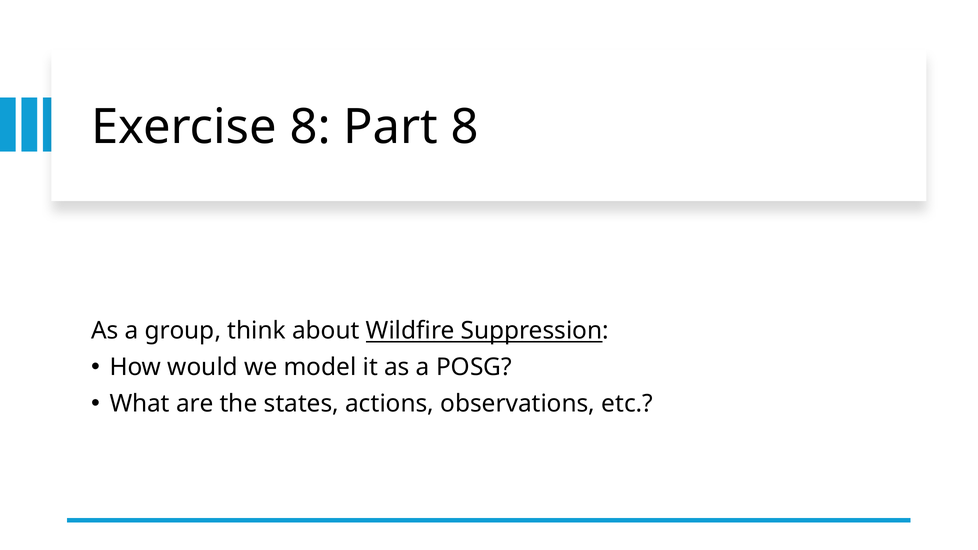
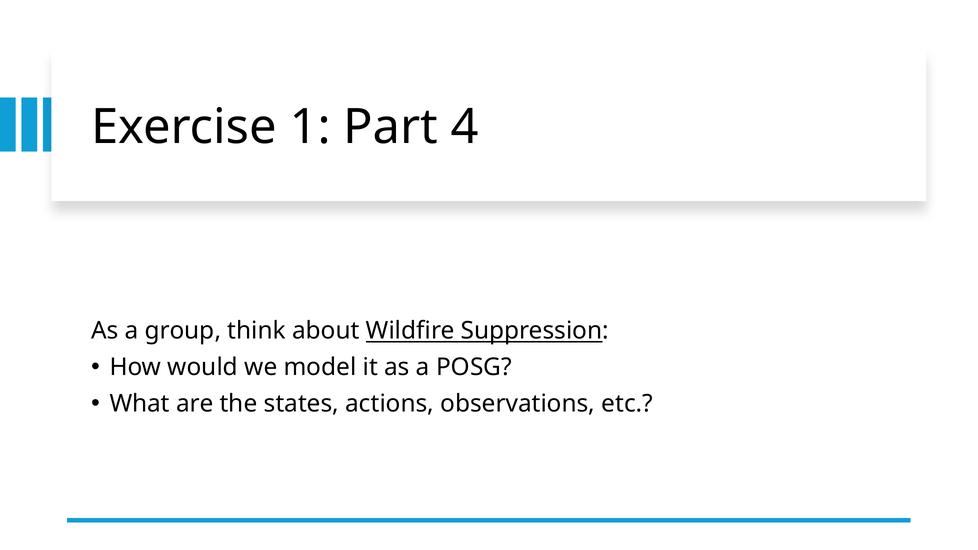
Exercise 8: 8 -> 1
Part 8: 8 -> 4
